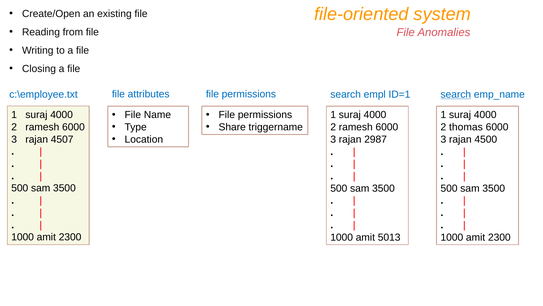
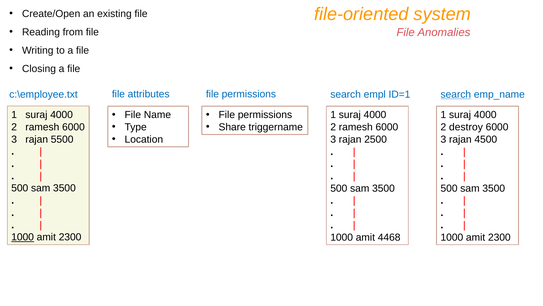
thomas: thomas -> destroy
4507: 4507 -> 5500
2987: 2987 -> 2500
1000 at (23, 237) underline: none -> present
5013: 5013 -> 4468
